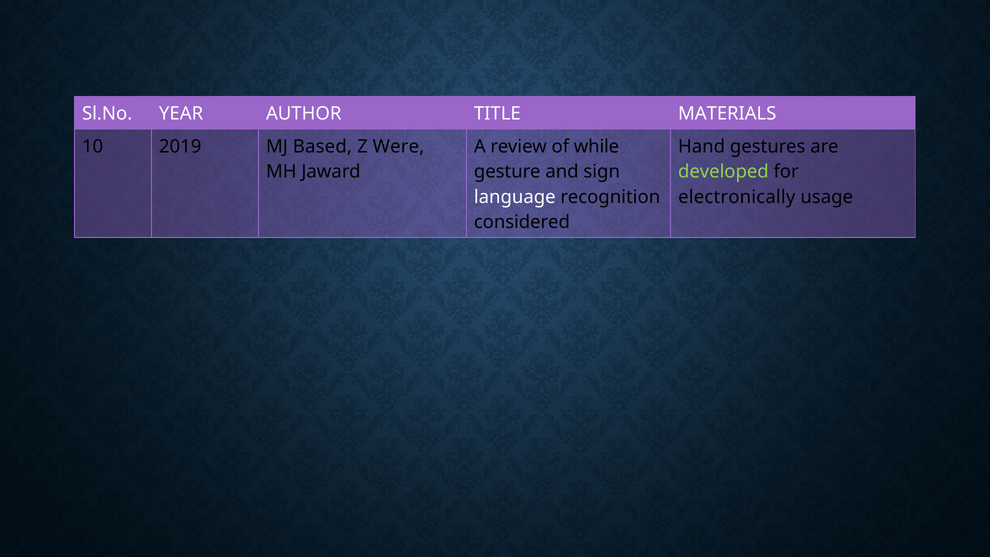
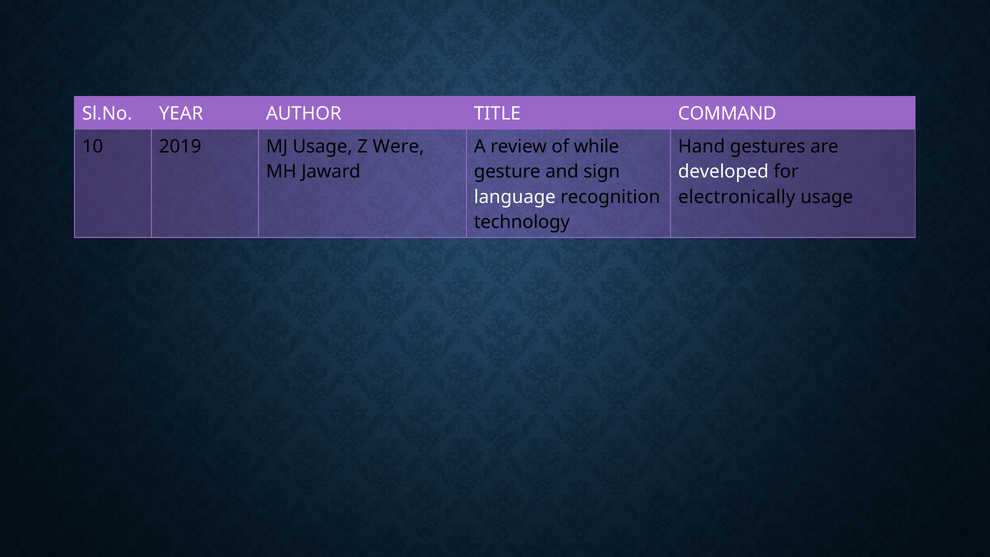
MATERIALS: MATERIALS -> COMMAND
MJ Based: Based -> Usage
developed colour: light green -> white
considered: considered -> technology
